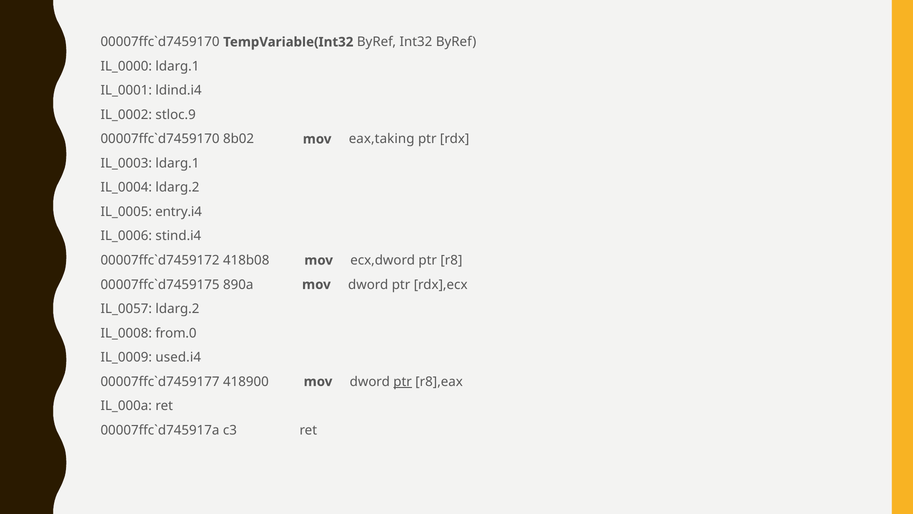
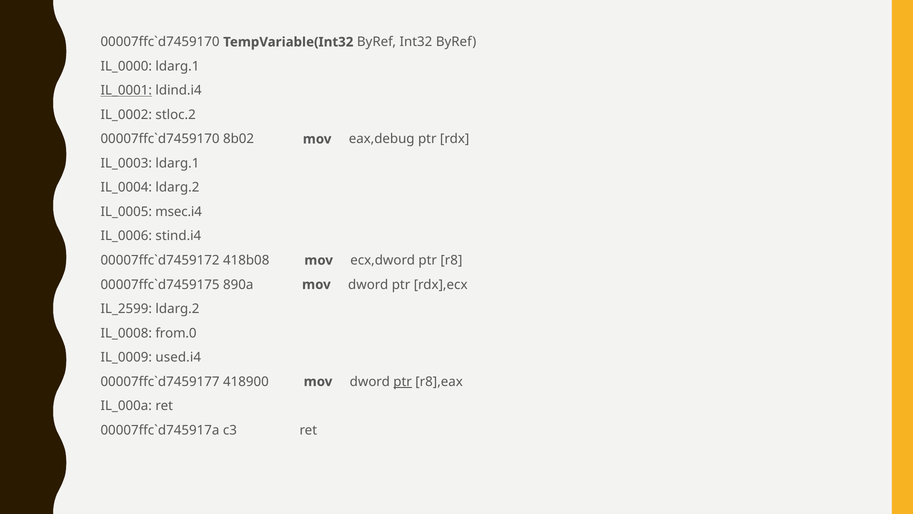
IL_0001 underline: none -> present
stloc.9: stloc.9 -> stloc.2
eax,taking: eax,taking -> eax,debug
entry.i4: entry.i4 -> msec.i4
IL_0057: IL_0057 -> IL_2599
